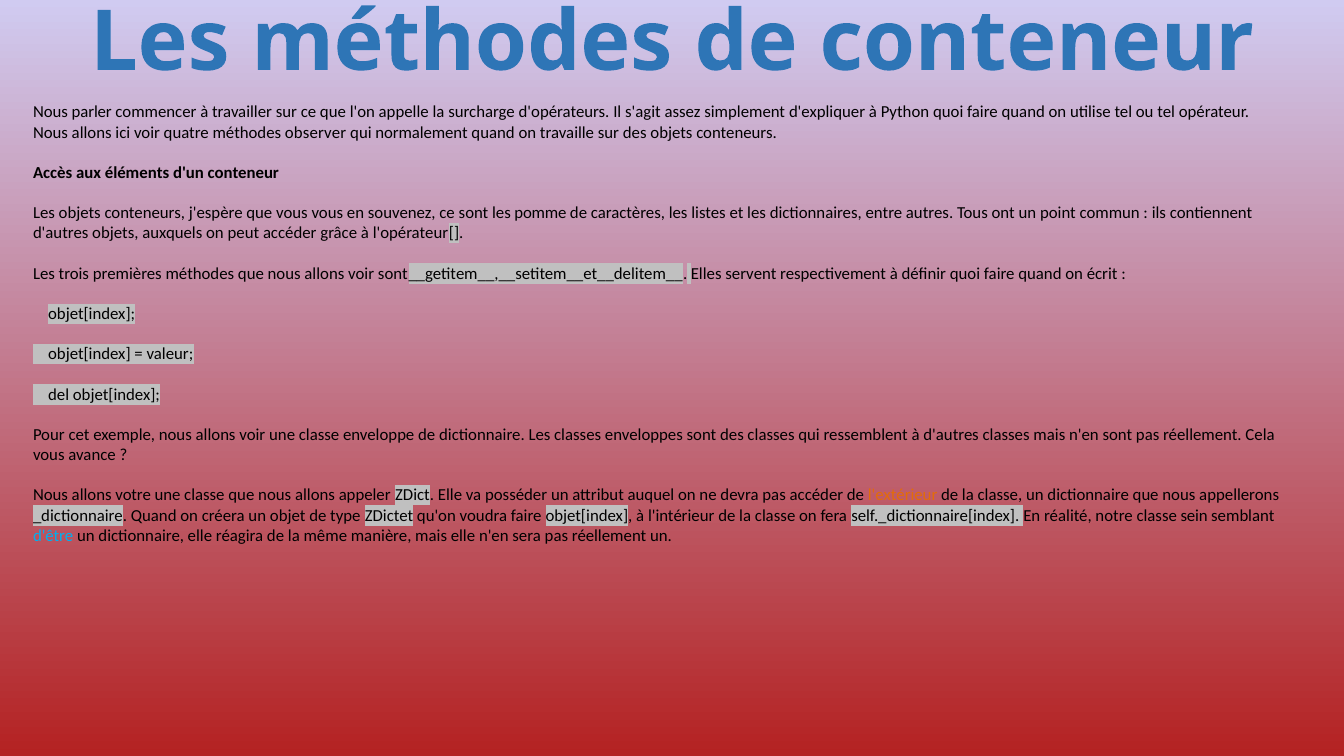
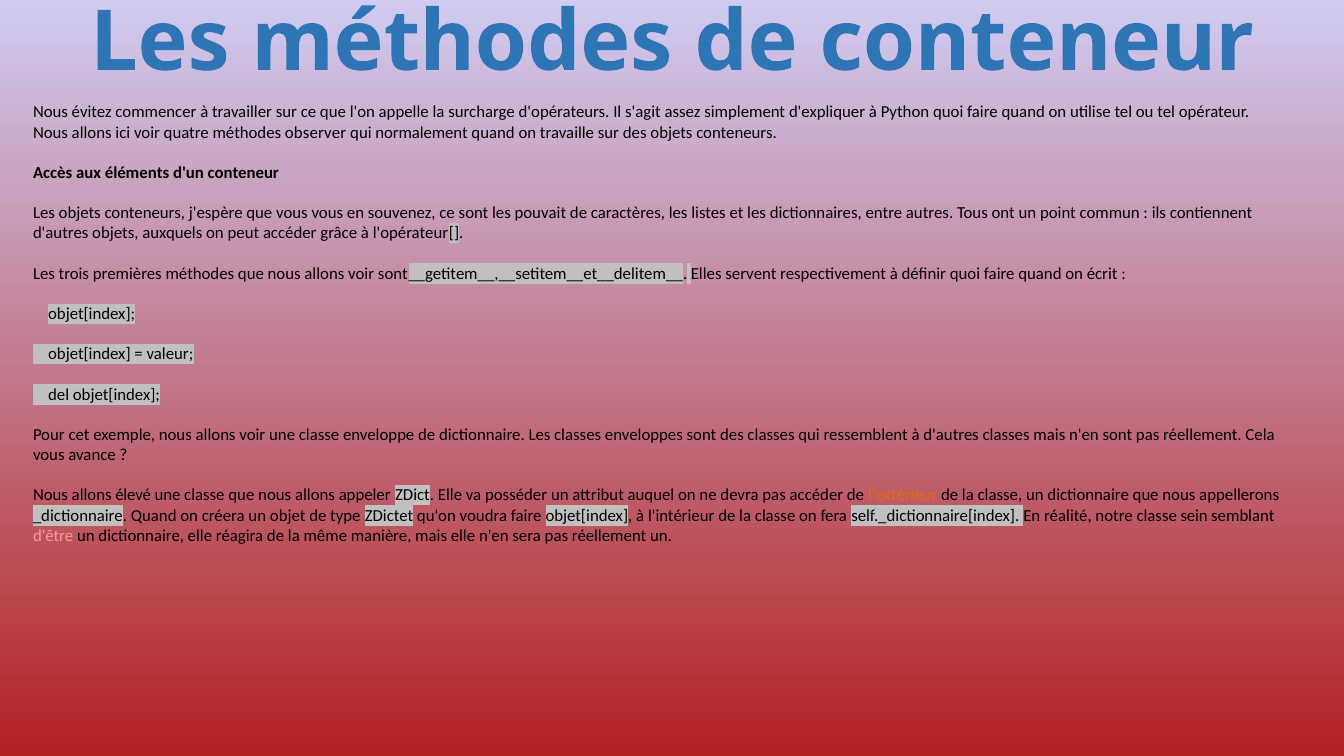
parler: parler -> évitez
pomme: pomme -> pouvait
votre: votre -> élevé
d'être colour: light blue -> pink
